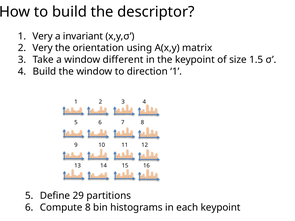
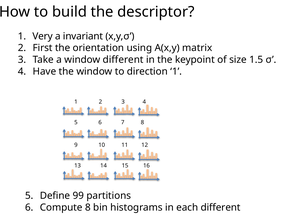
2 Very: Very -> First
4 Build: Build -> Have
29: 29 -> 99
each keypoint: keypoint -> different
